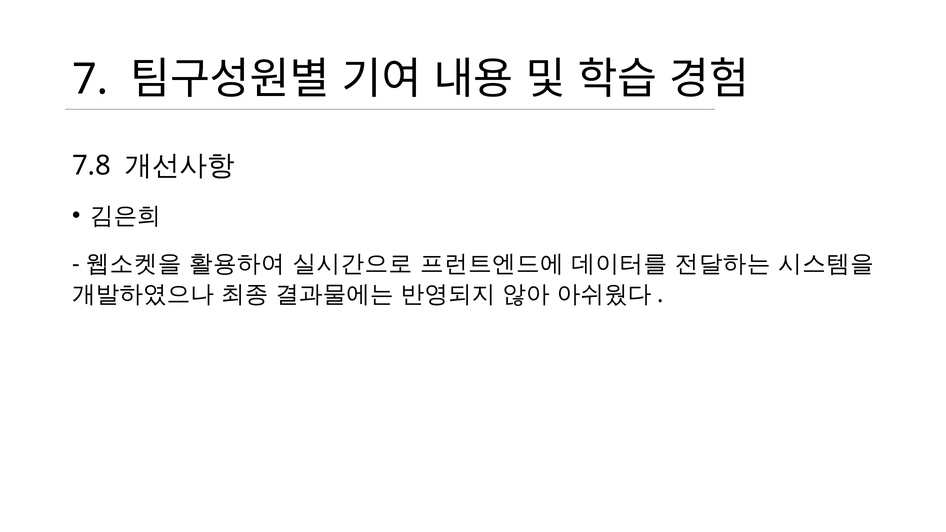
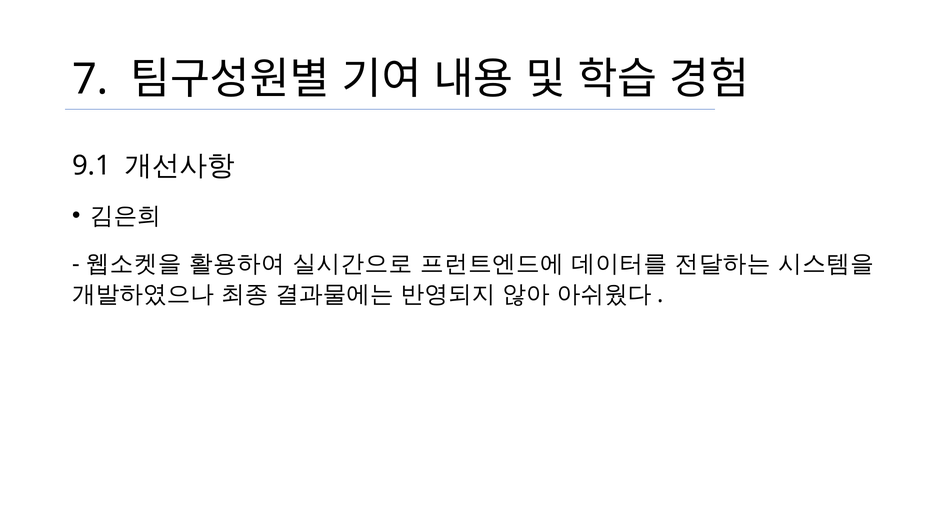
7.8: 7.8 -> 9.1
